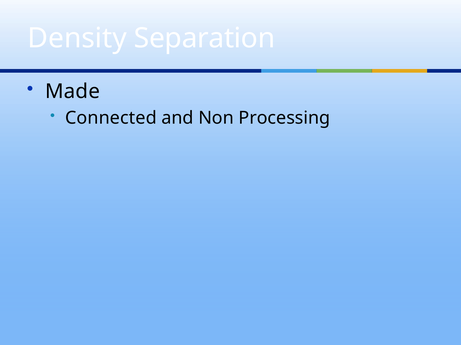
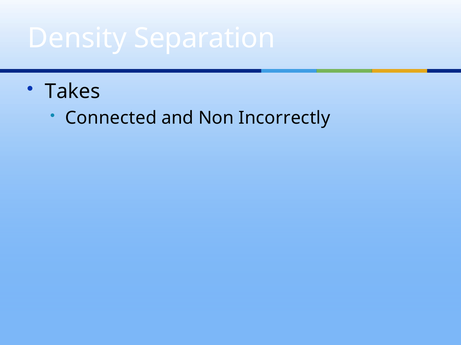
Made: Made -> Takes
Processing: Processing -> Incorrectly
